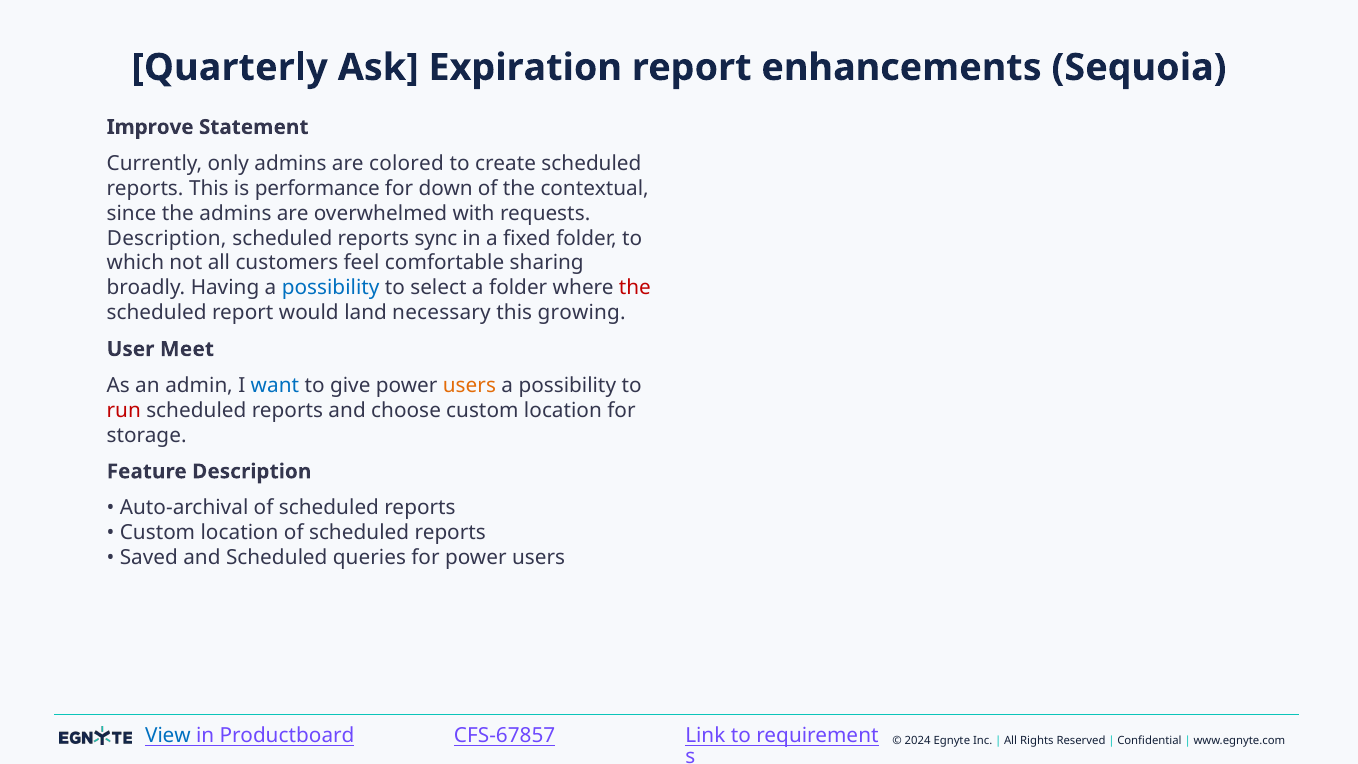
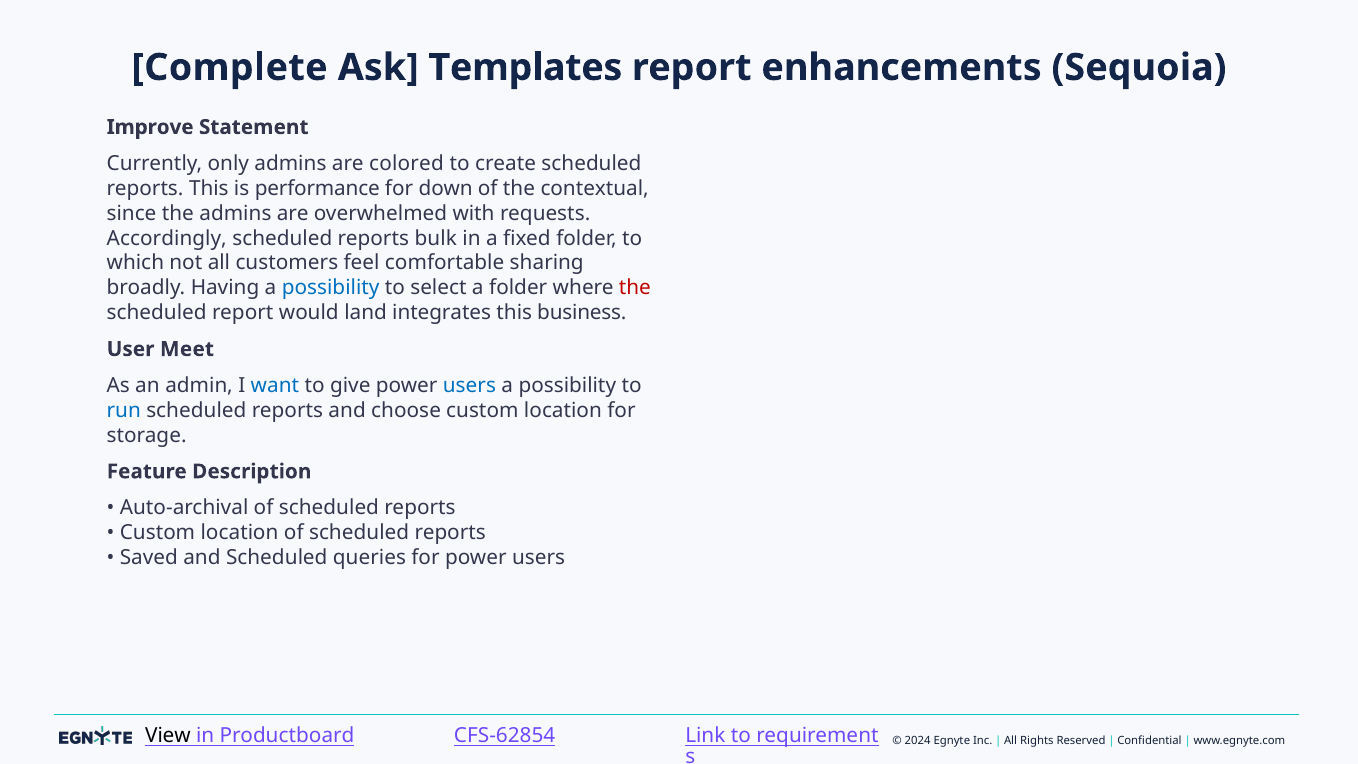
Quarterly: Quarterly -> Complete
Expiration: Expiration -> Templates
Description at (167, 238): Description -> Accordingly
sync: sync -> bulk
necessary: necessary -> integrates
growing: growing -> business
users at (469, 385) colour: orange -> blue
run colour: red -> blue
View colour: blue -> black
CFS-67857: CFS-67857 -> CFS-62854
